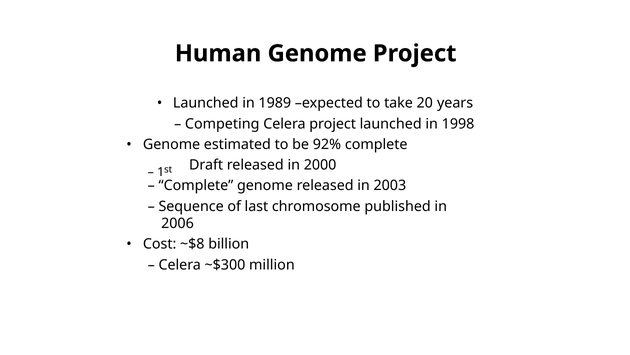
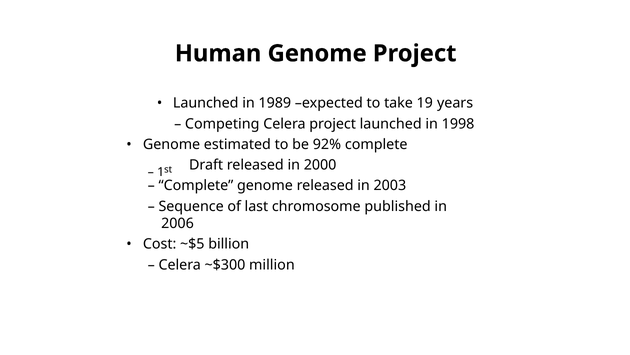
20: 20 -> 19
~$8: ~$8 -> ~$5
